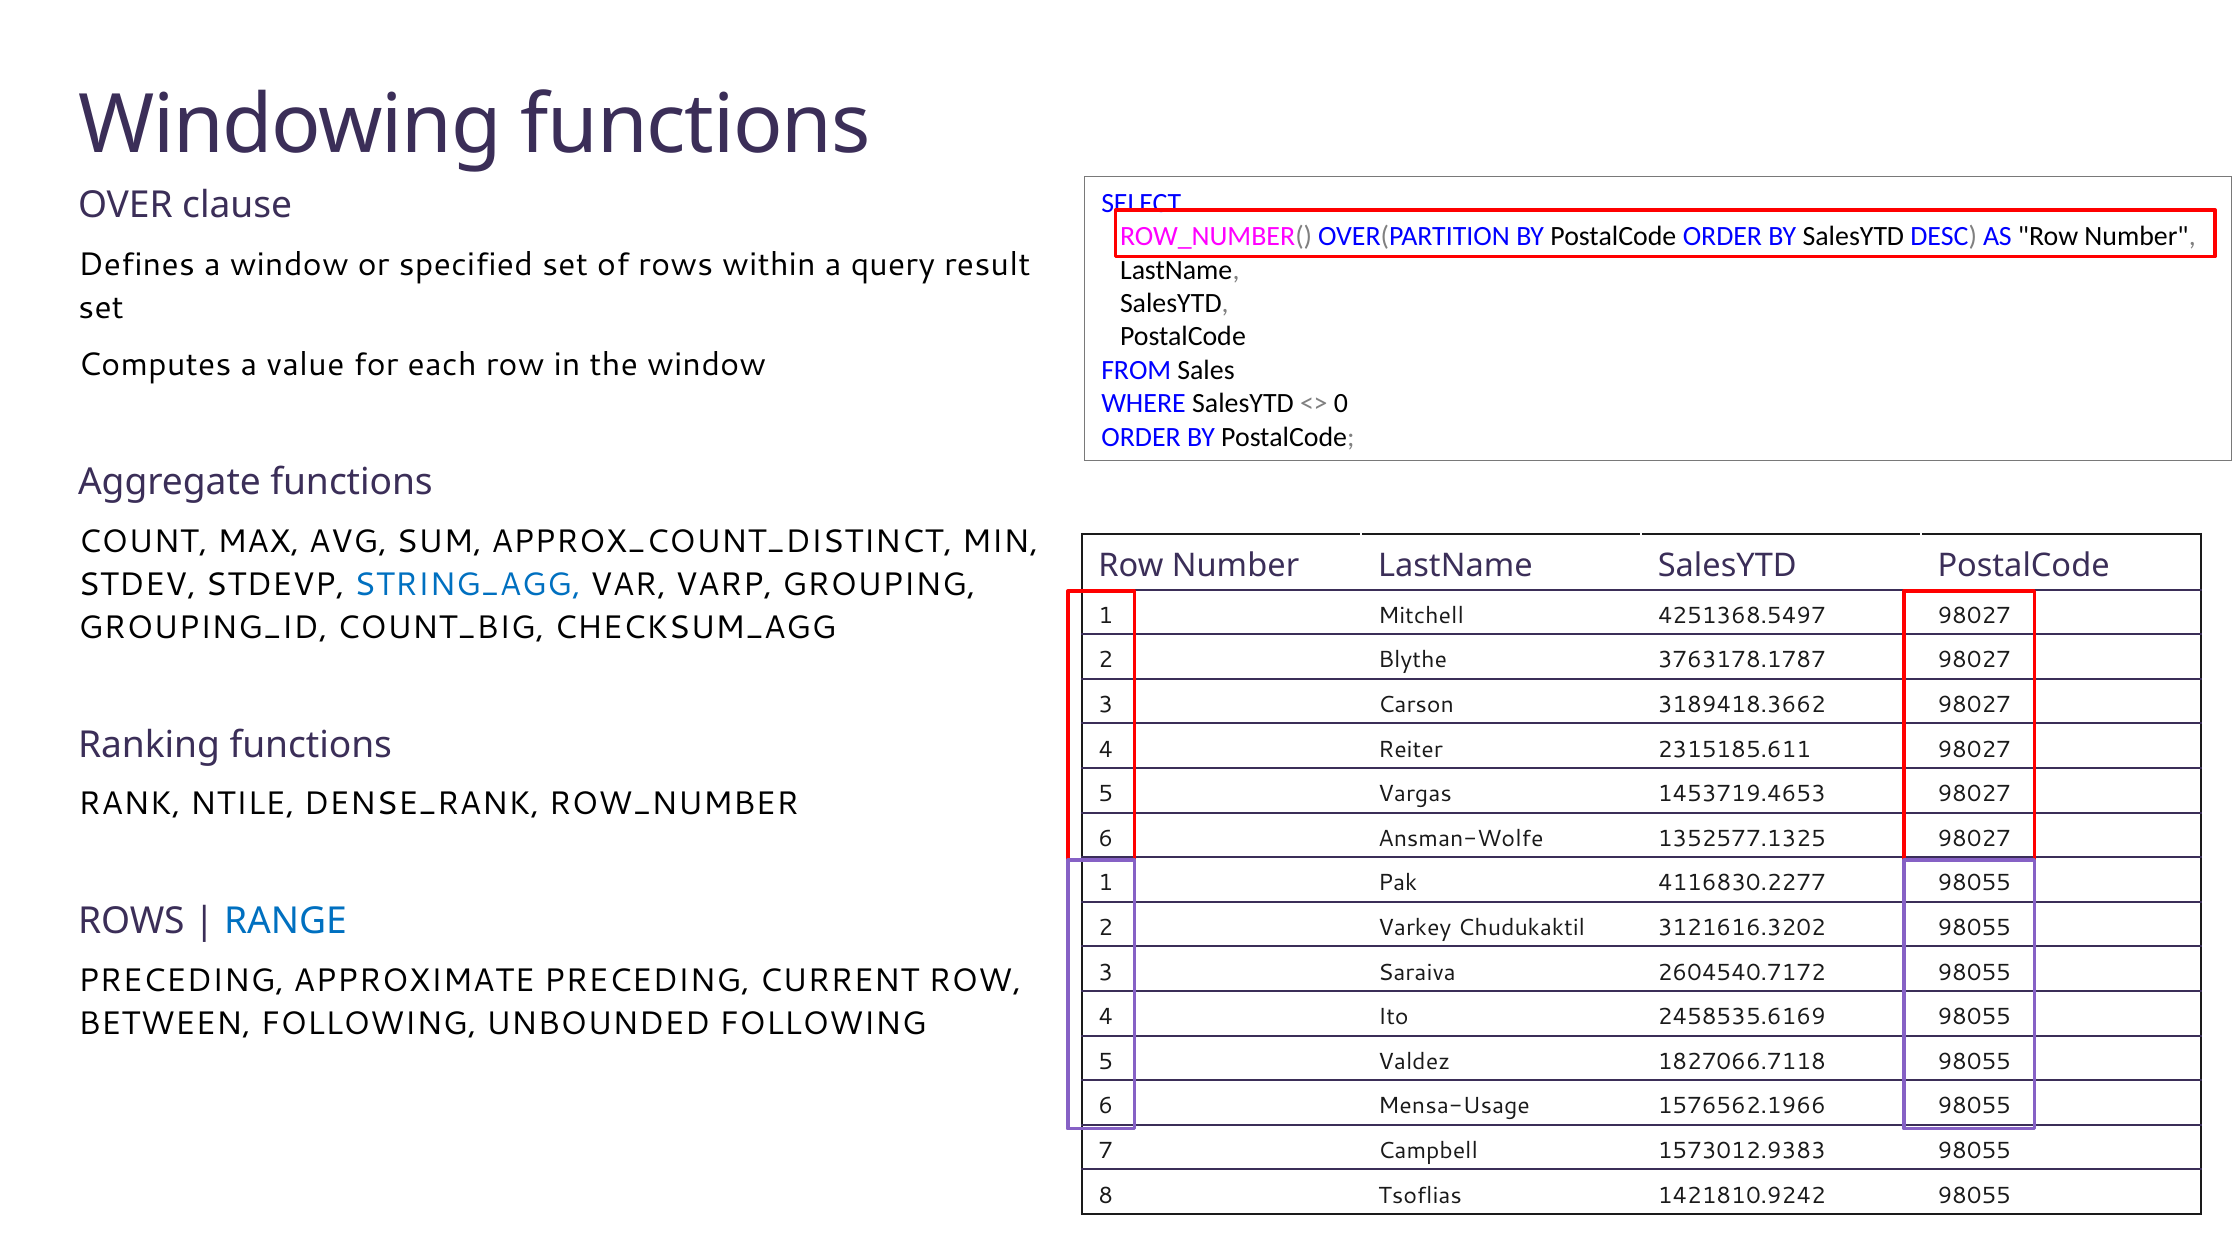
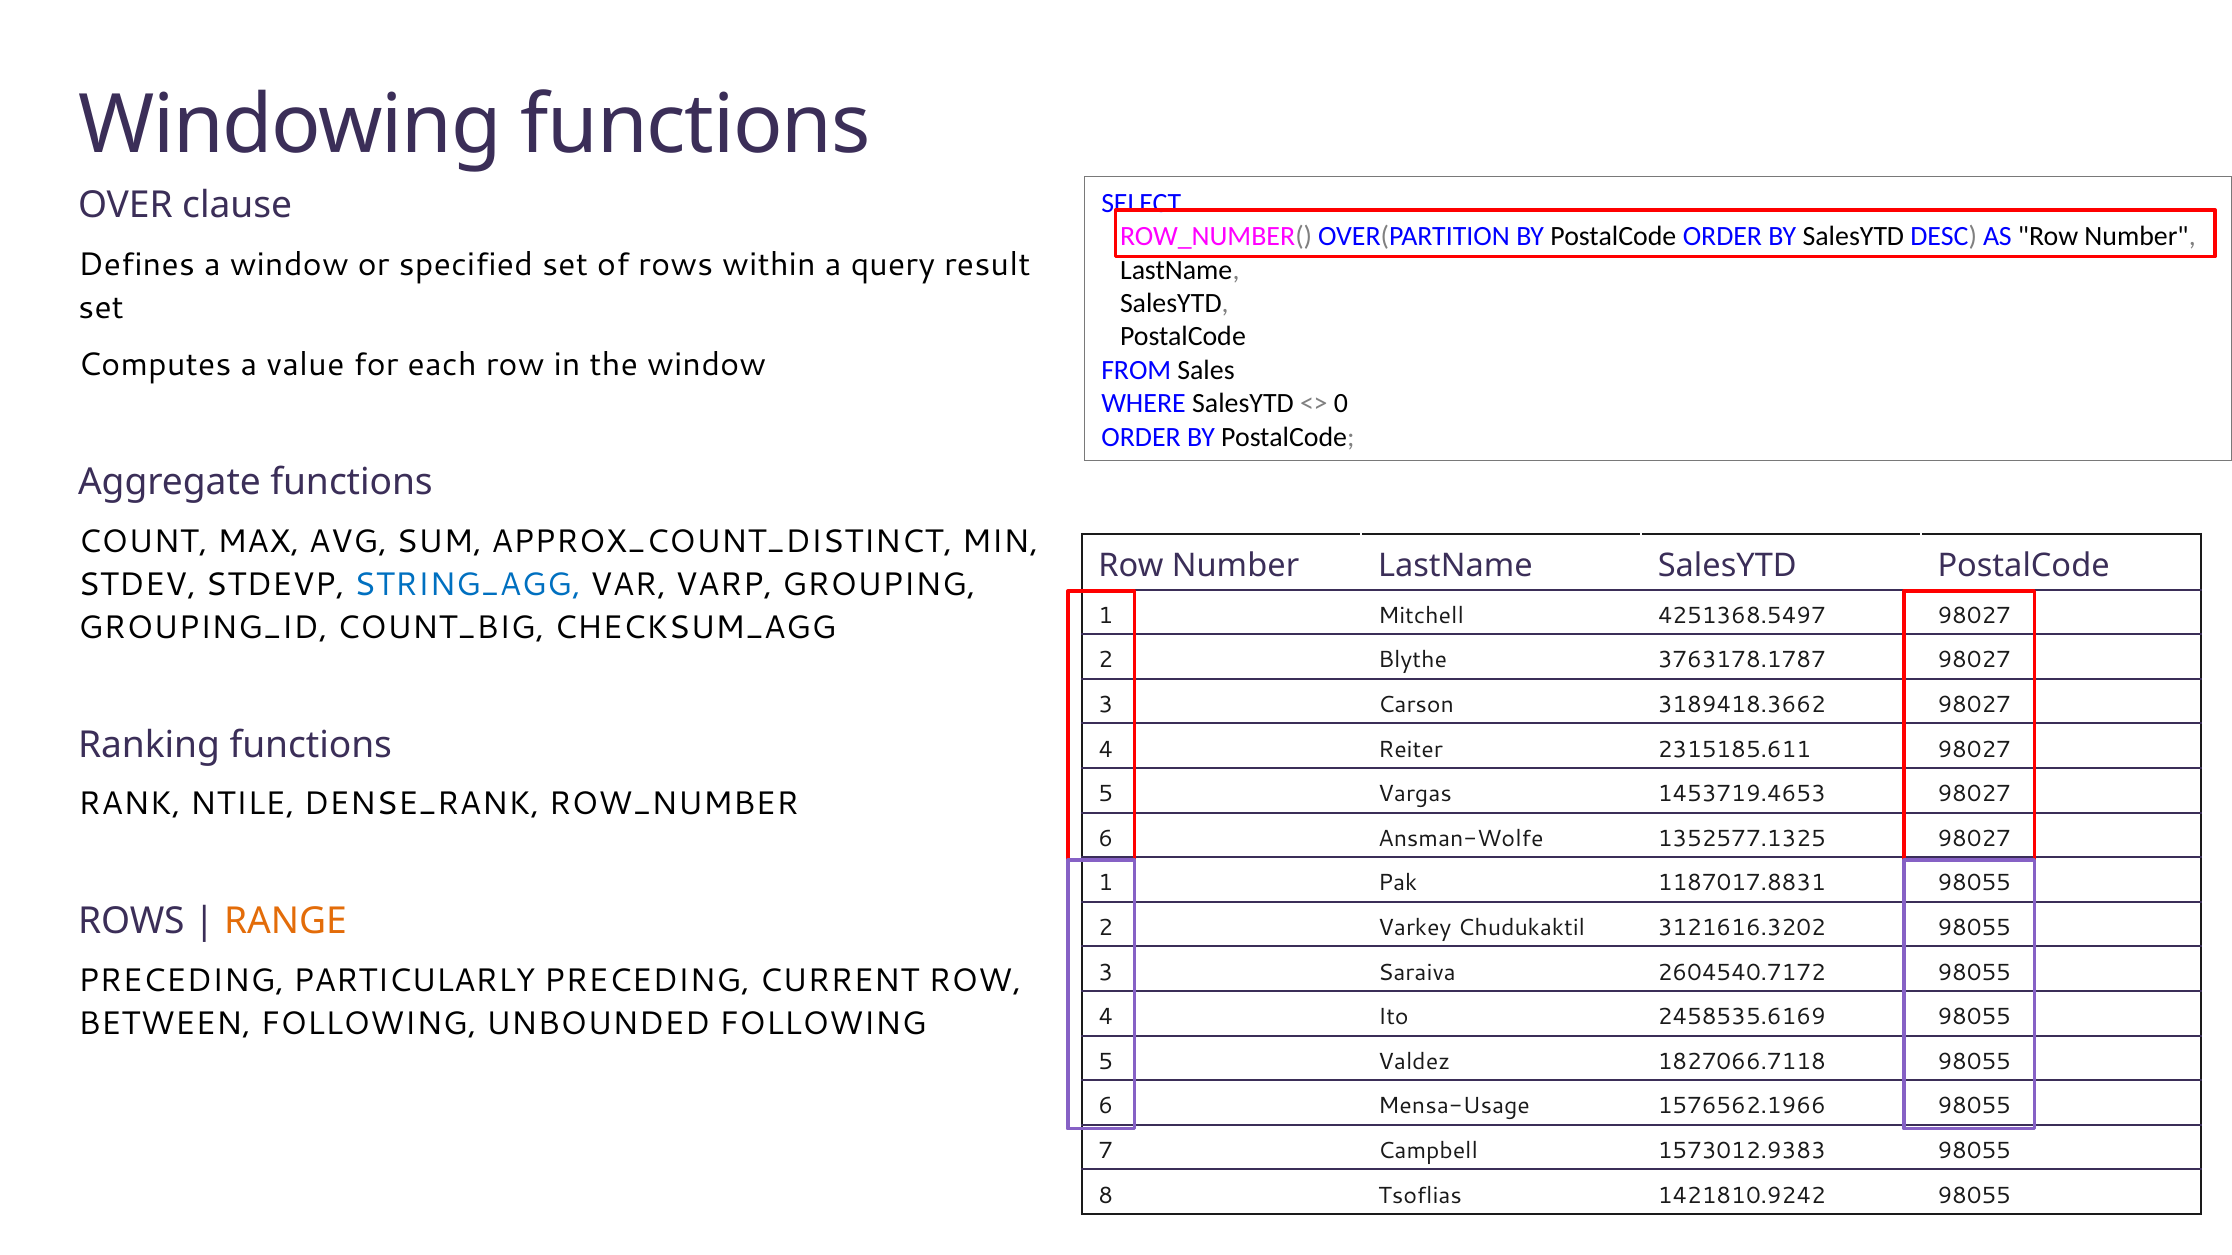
4116830.2277: 4116830.2277 -> 1187017.8831
RANGE colour: blue -> orange
APPROXIMATE: APPROXIMATE -> PARTICULARLY
